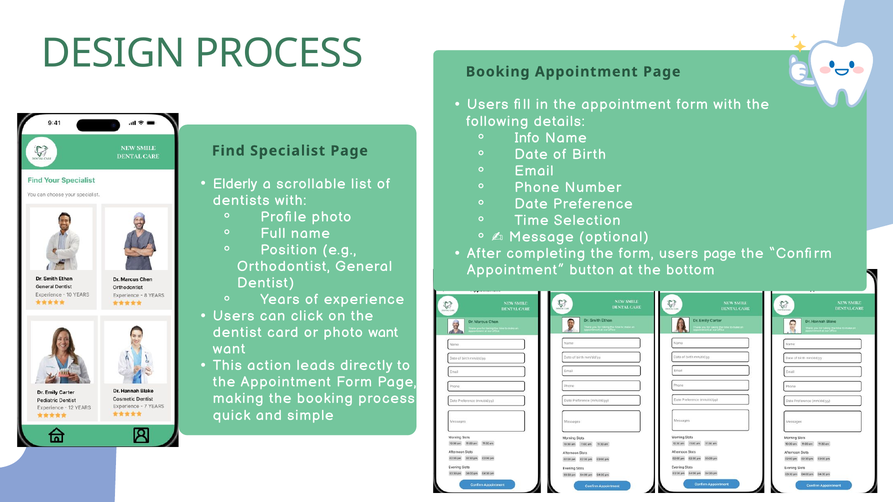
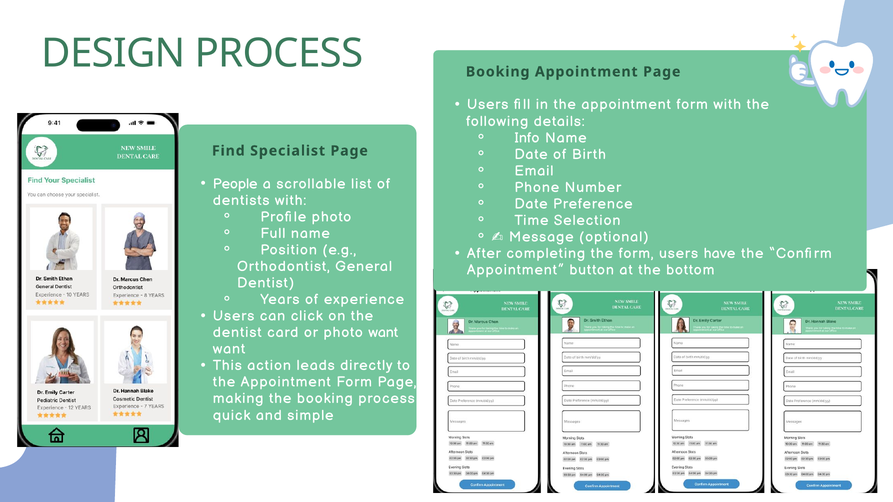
Elderly: Elderly -> People
users page: page -> have
